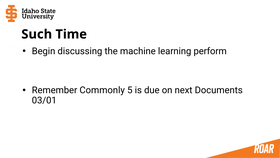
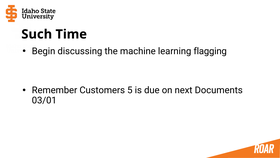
perform: perform -> flagging
Commonly: Commonly -> Customers
